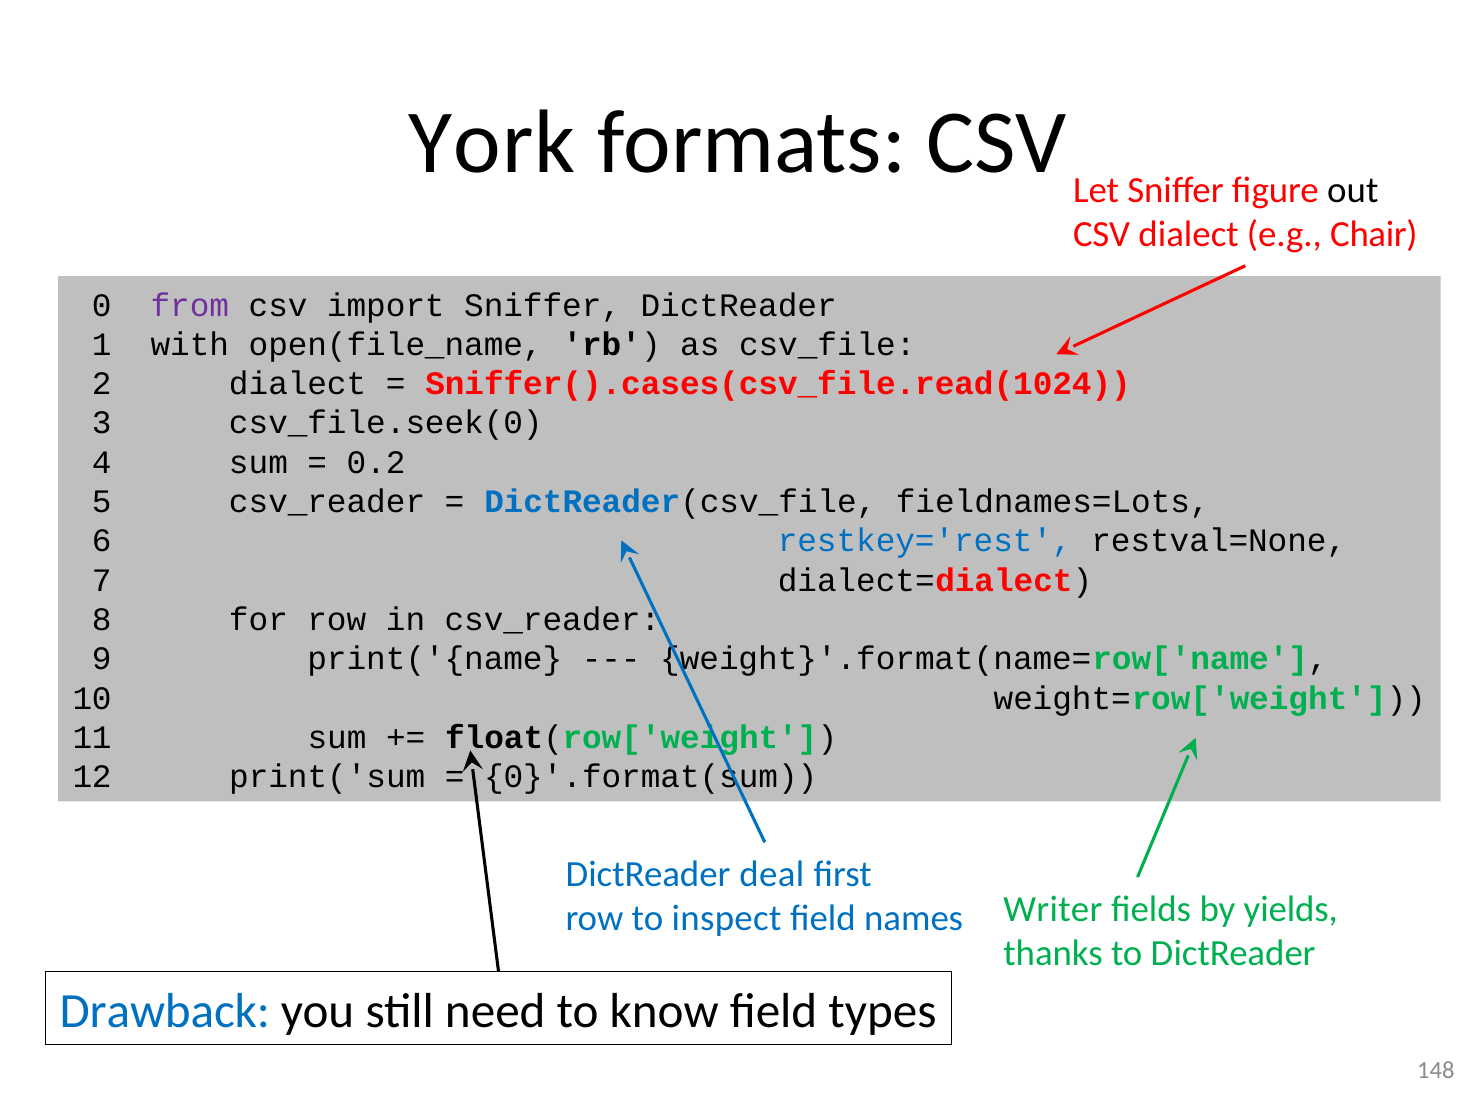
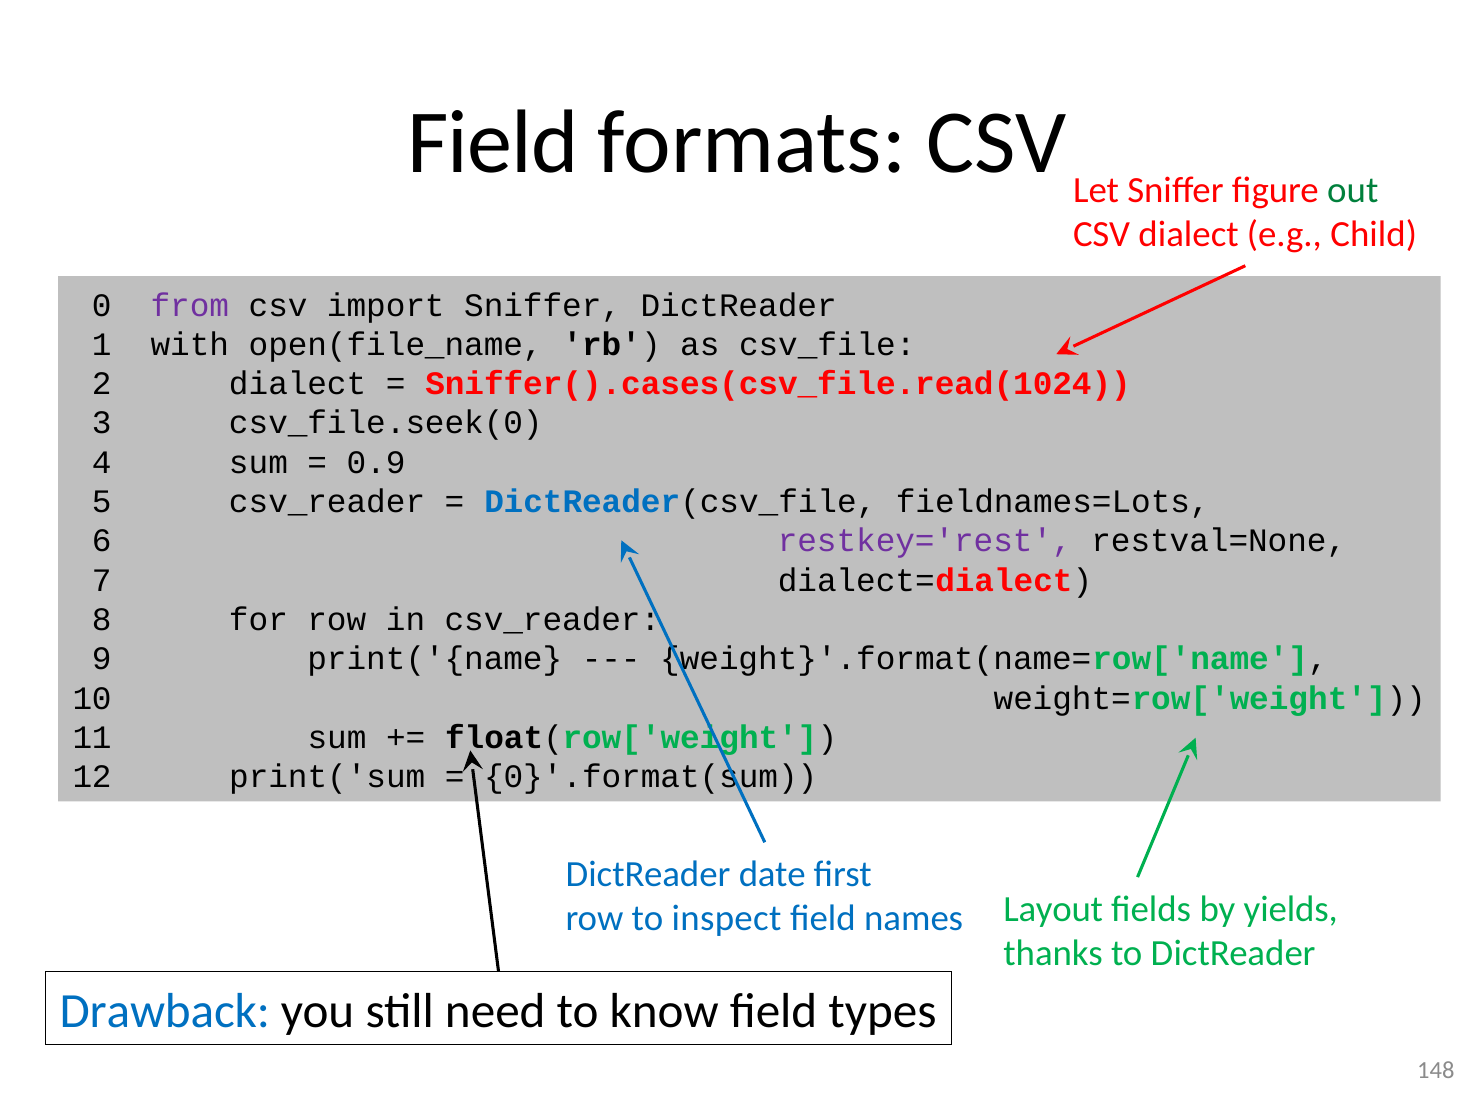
York at (492, 143): York -> Field
out colour: black -> green
Chair: Chair -> Child
0.2: 0.2 -> 0.9
restkey='rest colour: blue -> purple
deal: deal -> date
Writer: Writer -> Layout
